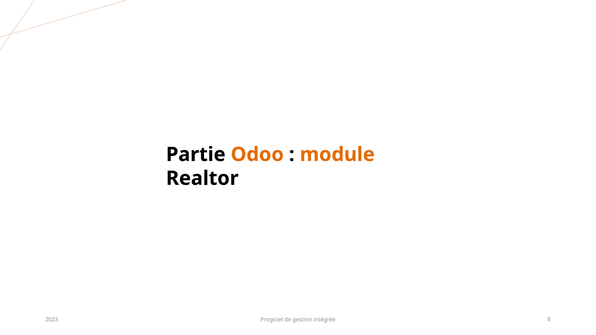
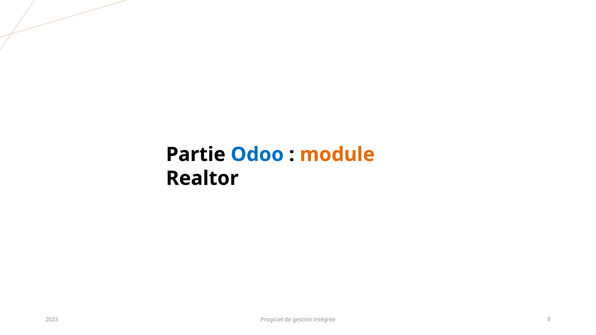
Odoo colour: orange -> blue
